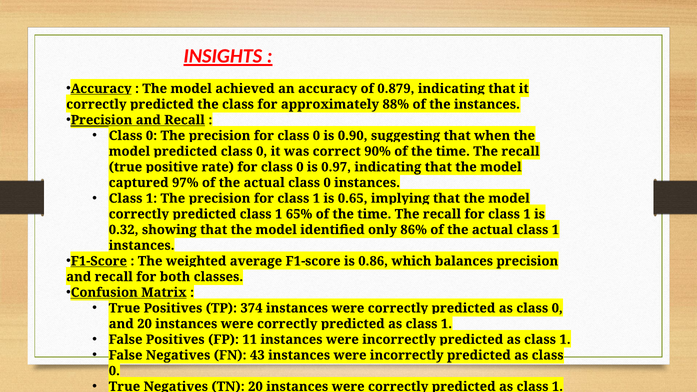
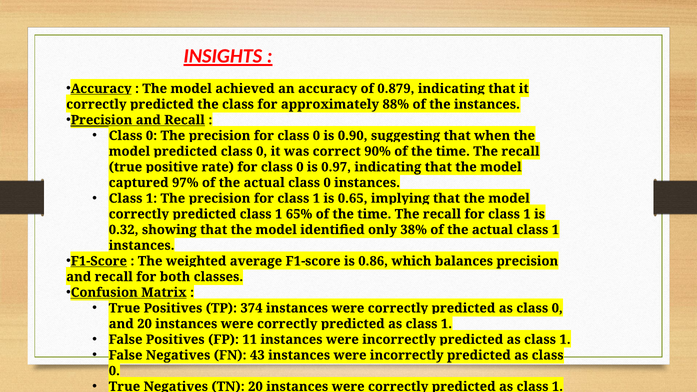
86%: 86% -> 38%
